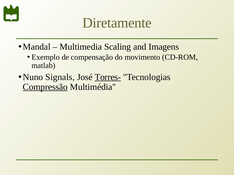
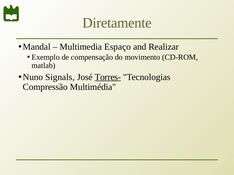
Scaling: Scaling -> Espaço
Imagens: Imagens -> Realizar
Compressão underline: present -> none
